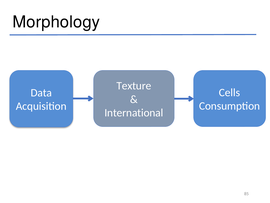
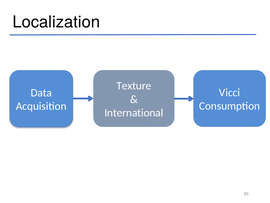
Morphology: Morphology -> Localization
Cells: Cells -> Vicci
